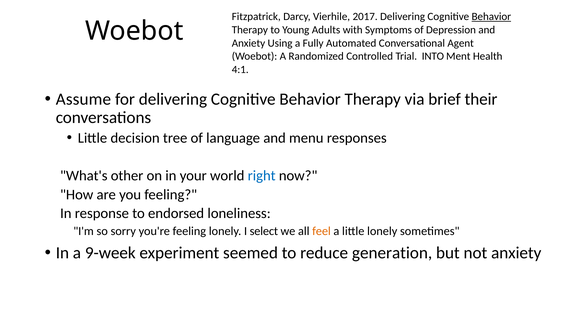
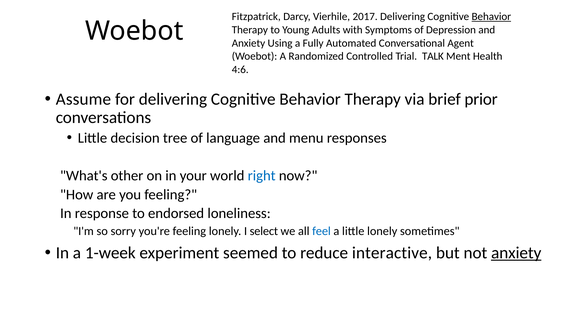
INTO: INTO -> TALK
4:1: 4:1 -> 4:6
their: their -> prior
feel colour: orange -> blue
9-week: 9-week -> 1-week
generation: generation -> interactive
anxiety at (516, 253) underline: none -> present
